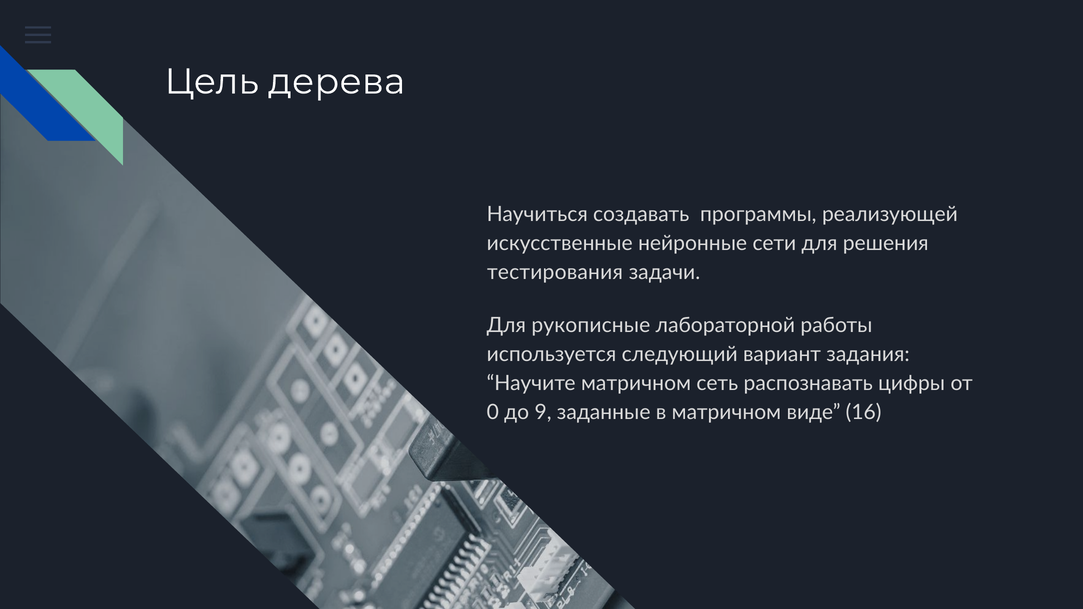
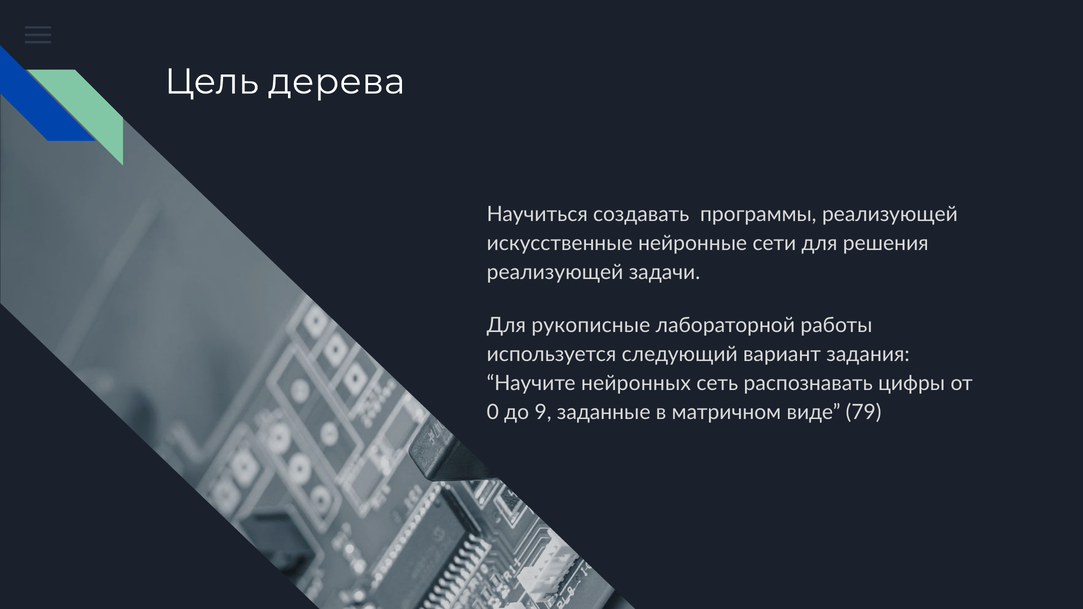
тестирования at (555, 272): тестирования -> реализующей
Научите матричном: матричном -> нейронных
16: 16 -> 79
